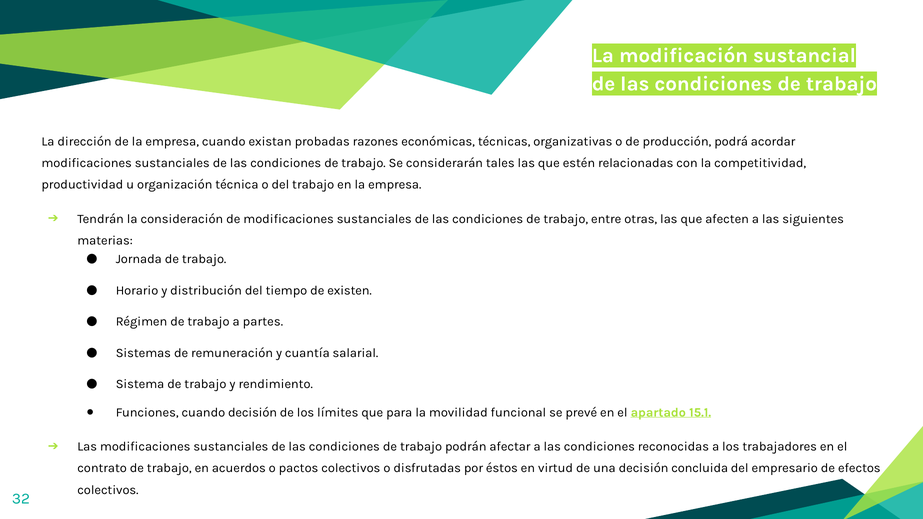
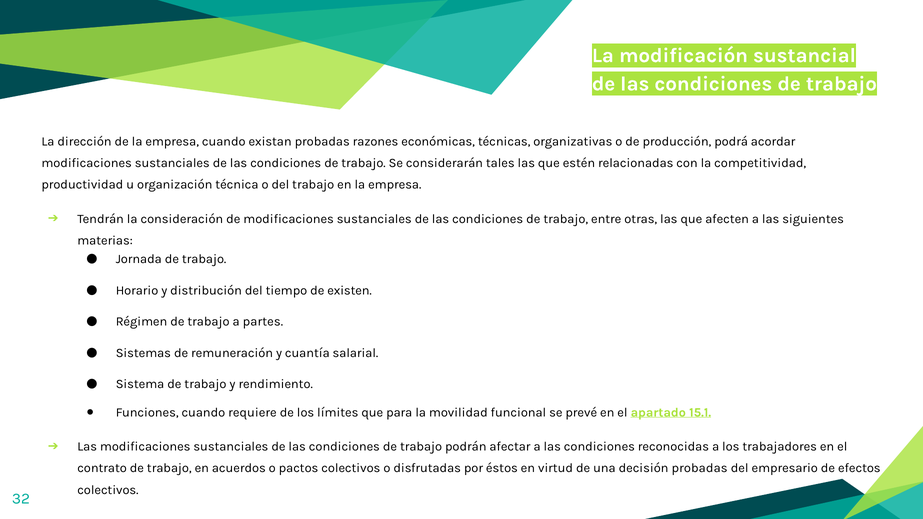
cuando decisión: decisión -> requiere
decisión concluida: concluida -> probadas
